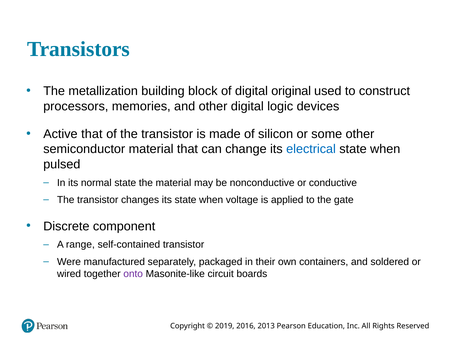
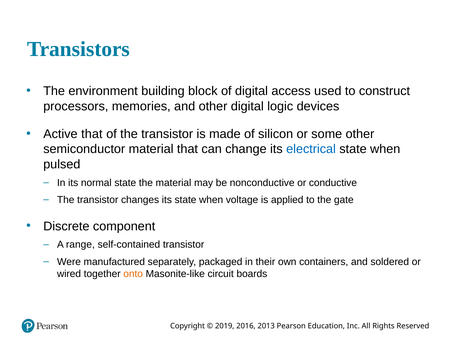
metallization: metallization -> environment
original: original -> access
onto colour: purple -> orange
